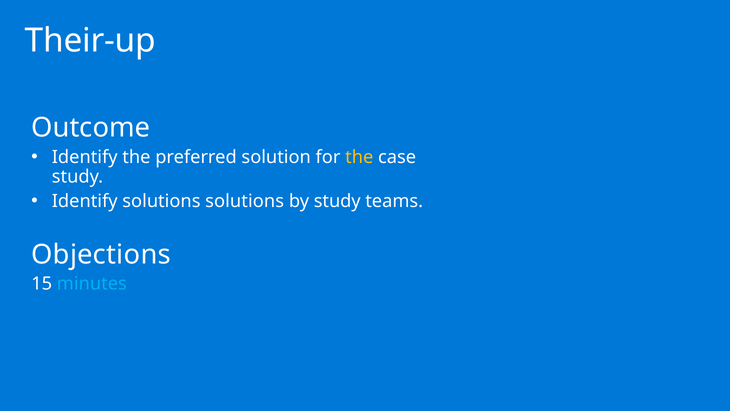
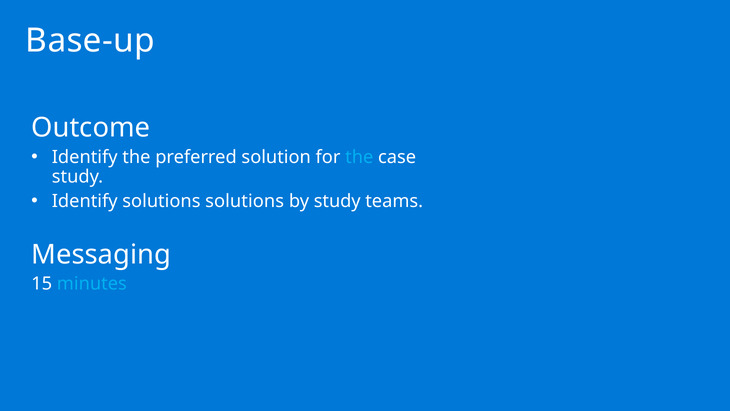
Their-up: Their-up -> Base-up
the at (359, 157) colour: yellow -> light blue
Objections: Objections -> Messaging
